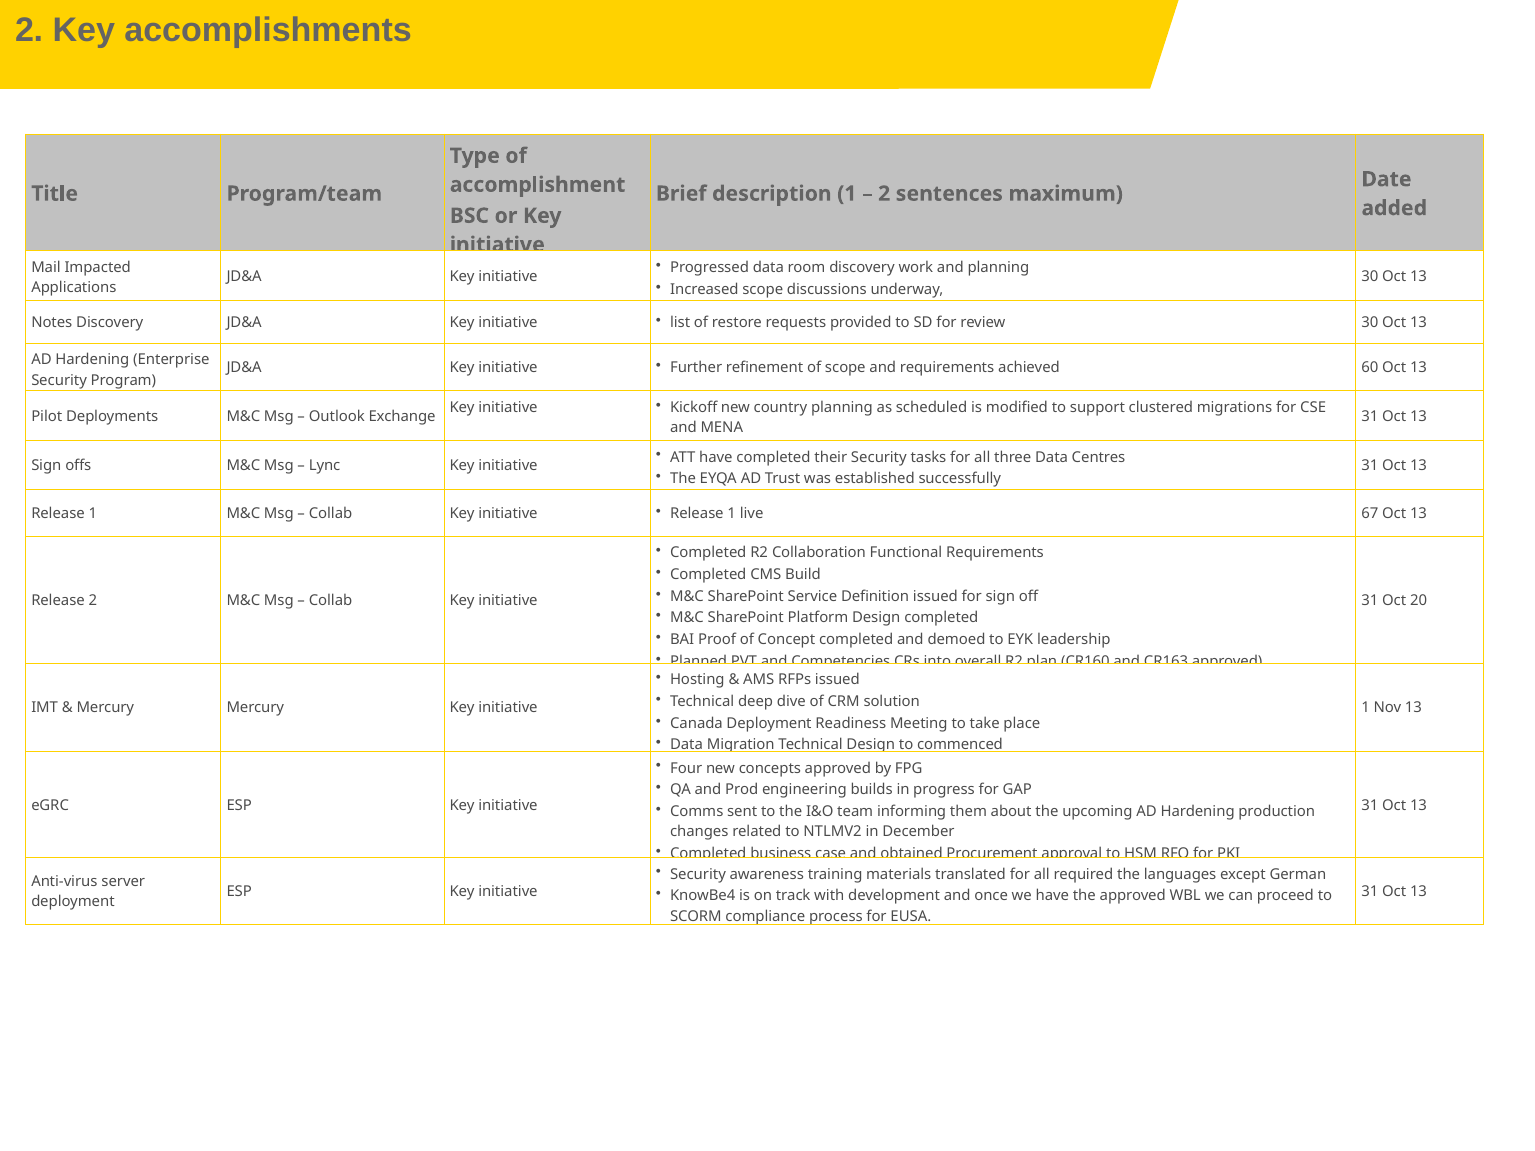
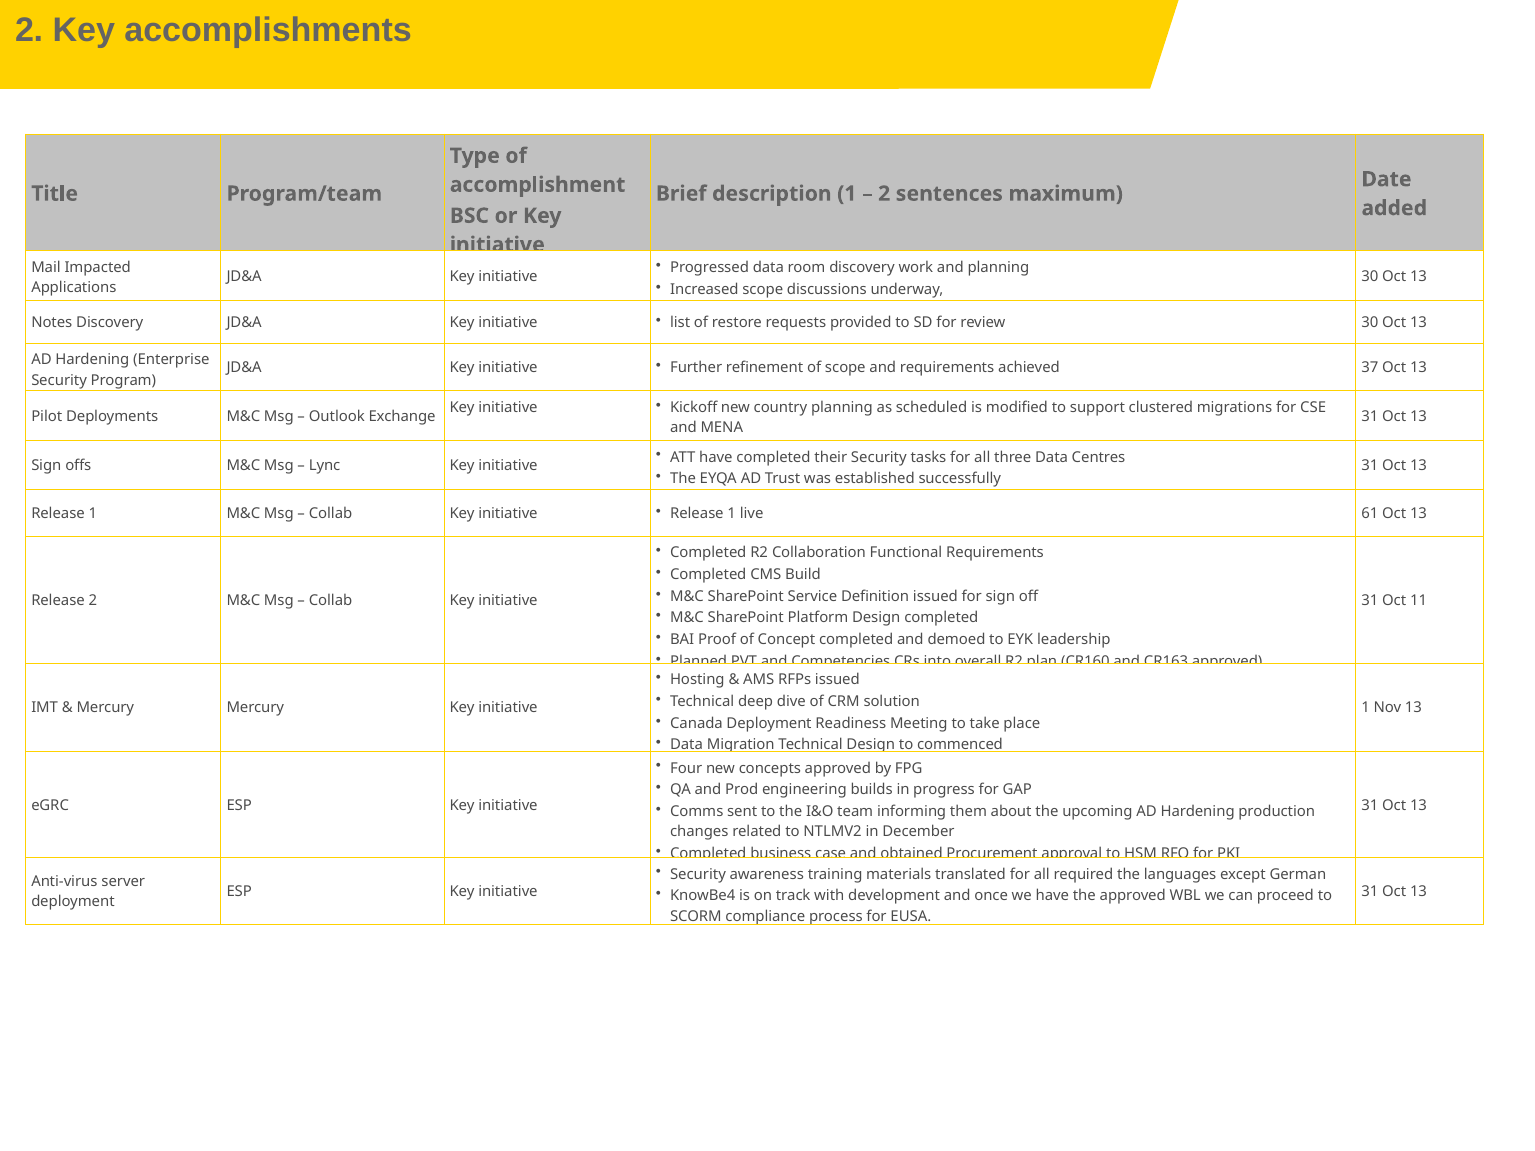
60: 60 -> 37
67: 67 -> 61
20: 20 -> 11
